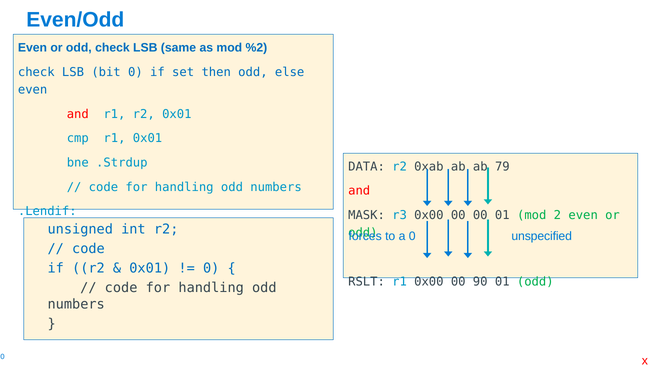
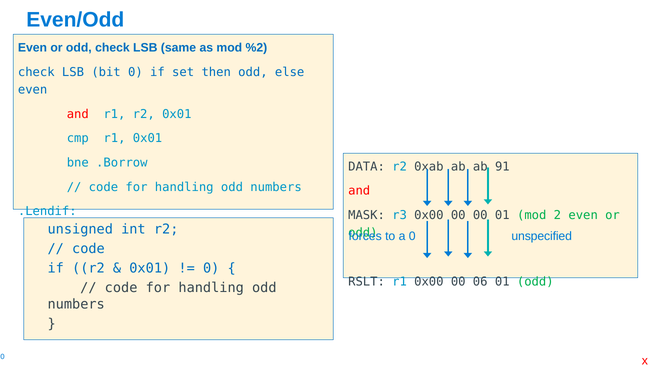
.Strdup: .Strdup -> .Borrow
79: 79 -> 91
00 90: 90 -> 06
